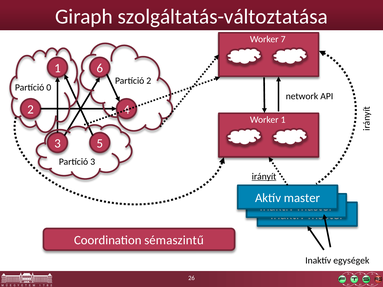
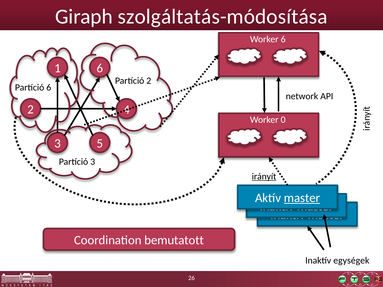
szolgáltatás-változtatása: szolgáltatás-változtatása -> szolgáltatás-módosítása
Worker 7: 7 -> 6
Partíció 0: 0 -> 6
Worker 1: 1 -> 0
master at (302, 198) underline: none -> present
sémaszintű: sémaszintű -> bemutatott
